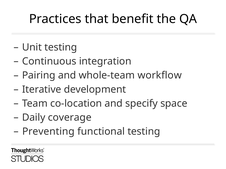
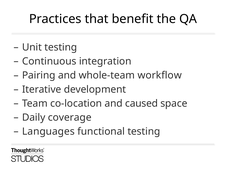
specify: specify -> caused
Preventing: Preventing -> Languages
